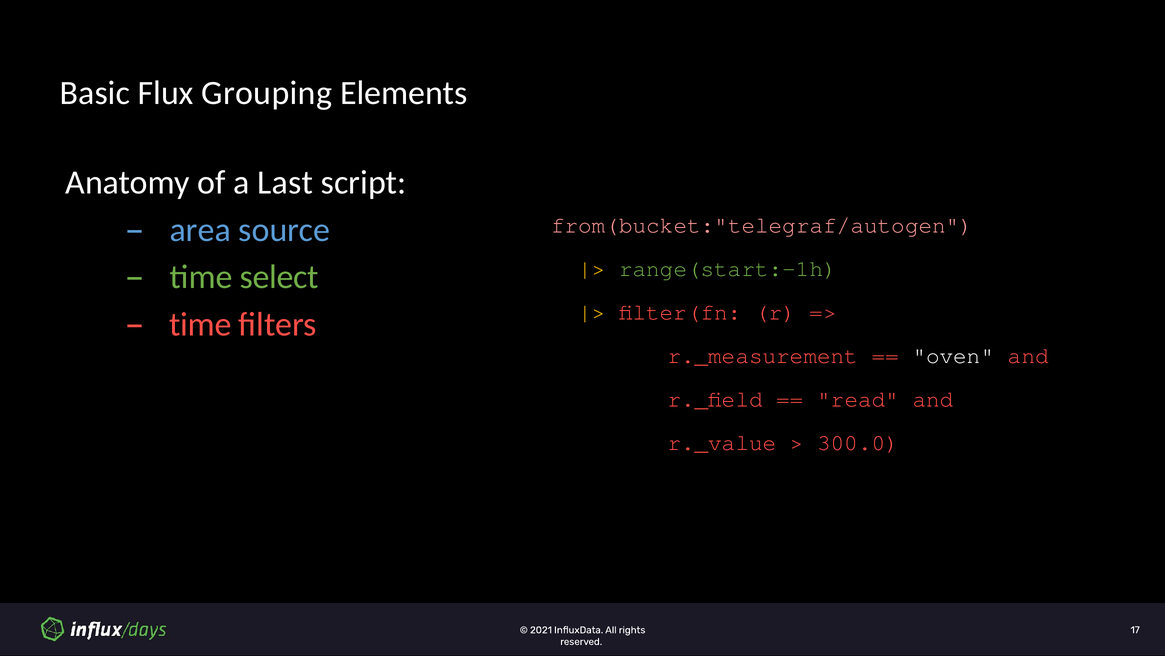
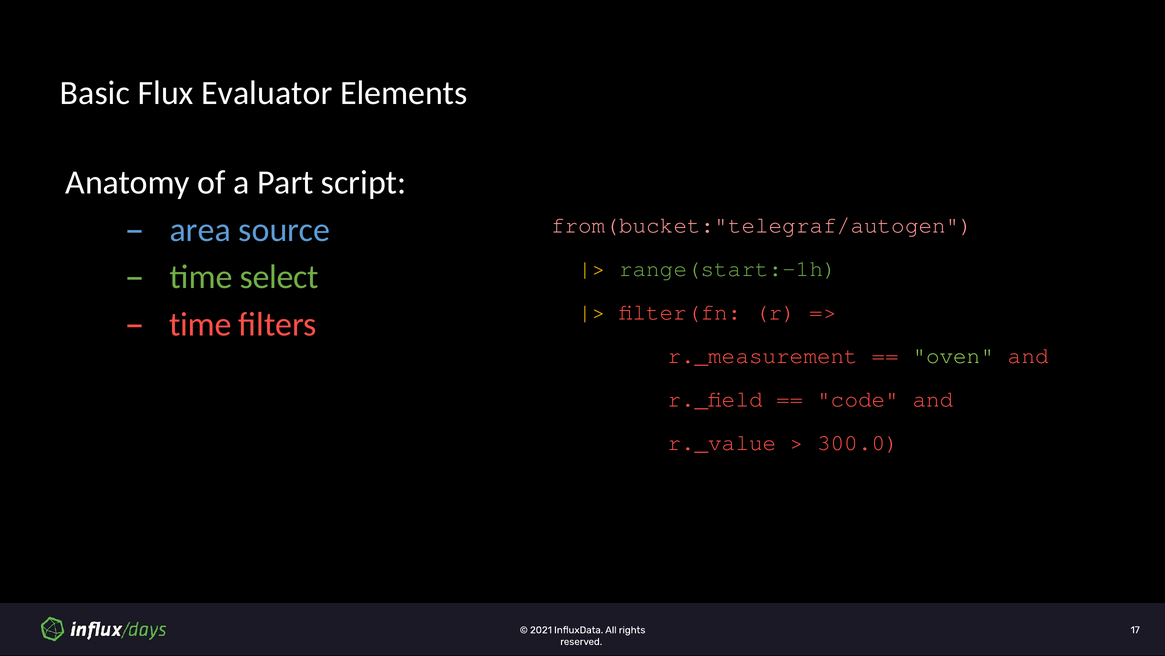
Grouping: Grouping -> Evaluator
Last: Last -> Part
oven colour: white -> light green
read: read -> code
